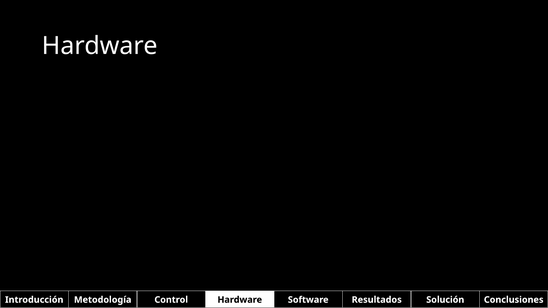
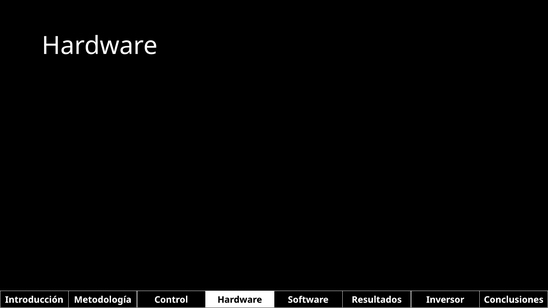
Solución: Solución -> Inversor
